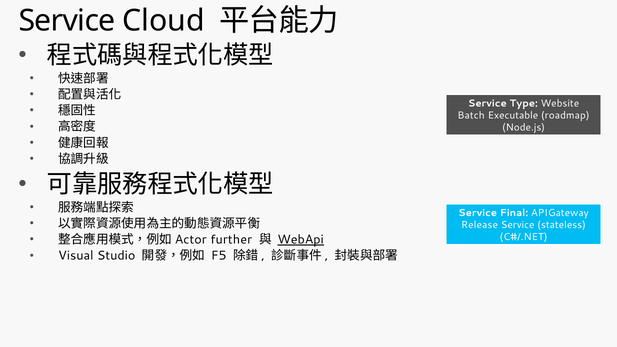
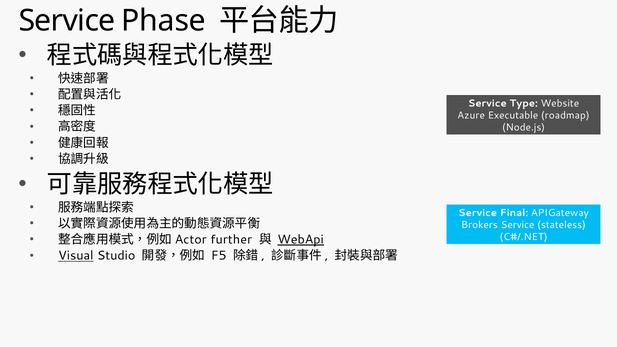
Cloud: Cloud -> Phase
Batch: Batch -> Azure
Release: Release -> Brokers
Visual underline: none -> present
